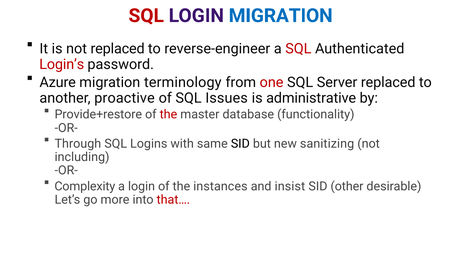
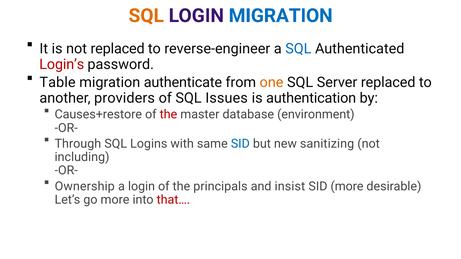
SQL at (146, 16) colour: red -> orange
SQL at (298, 49) colour: red -> blue
Azure: Azure -> Table
terminology: terminology -> authenticate
one colour: red -> orange
proactive: proactive -> providers
administrative: administrative -> authentication
Provide+restore: Provide+restore -> Causes+restore
functionality: functionality -> environment
SID at (240, 144) colour: black -> blue
Complexity: Complexity -> Ownership
instances: instances -> principals
SID other: other -> more
